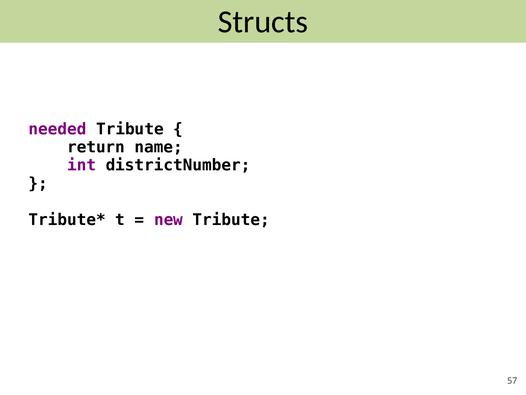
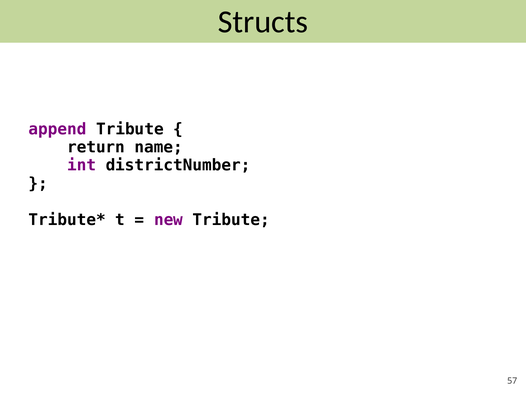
needed: needed -> append
